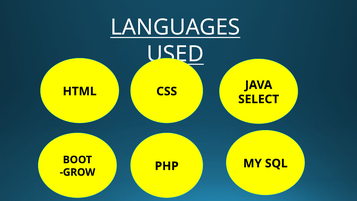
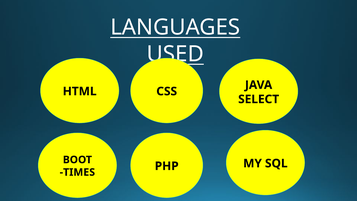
GROW: GROW -> TIMES
